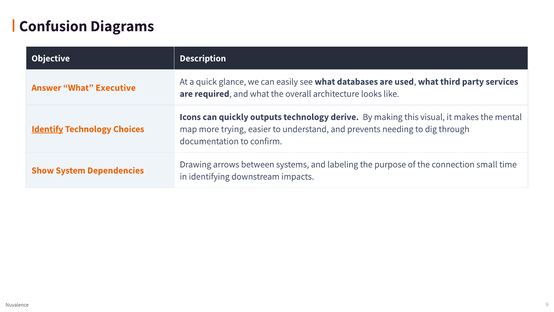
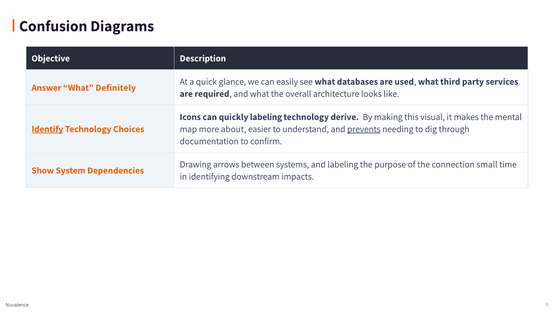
Executive: Executive -> Definitely
quickly outputs: outputs -> labeling
trying: trying -> about
prevents underline: none -> present
